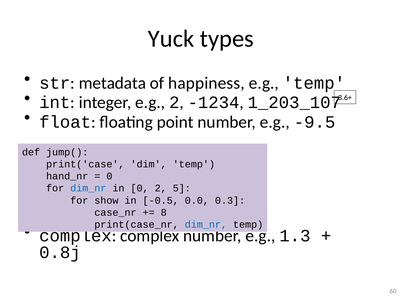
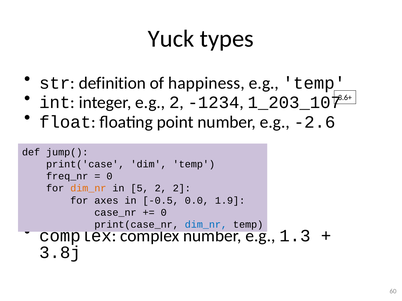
metadata: metadata -> definition
-9.5: -9.5 -> -2.6
hand_nr: hand_nr -> freq_nr
dim_nr at (88, 189) colour: blue -> orange
in 0: 0 -> 5
2 5: 5 -> 2
show: show -> axes
0.3: 0.3 -> 1.9
8 at (164, 213): 8 -> 0
0.8j: 0.8j -> 3.8j
